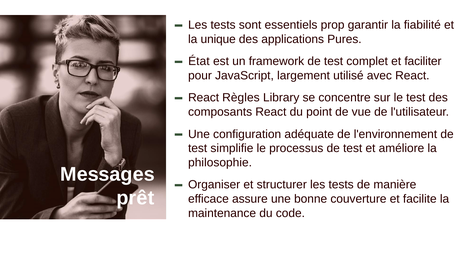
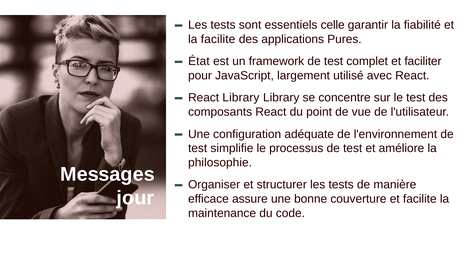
prop: prop -> celle
la unique: unique -> facilite
React Règles: Règles -> Library
prêt: prêt -> jour
